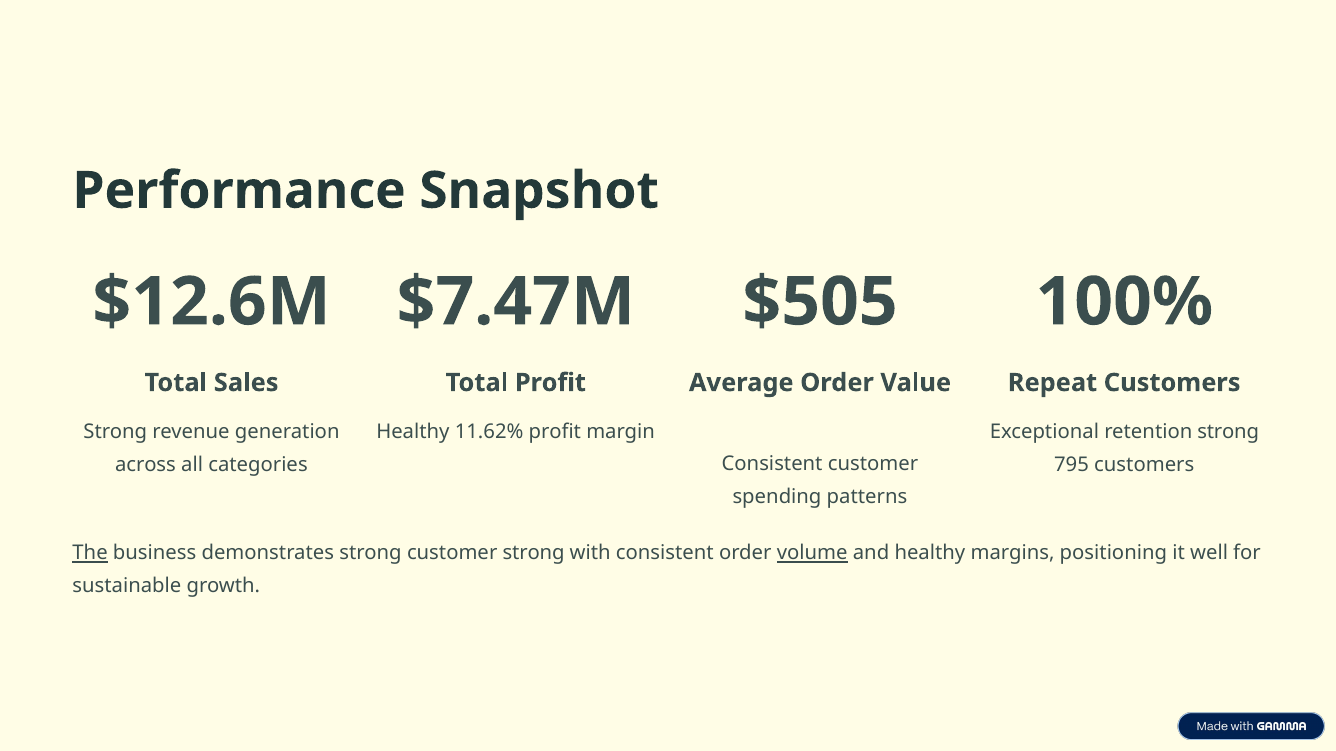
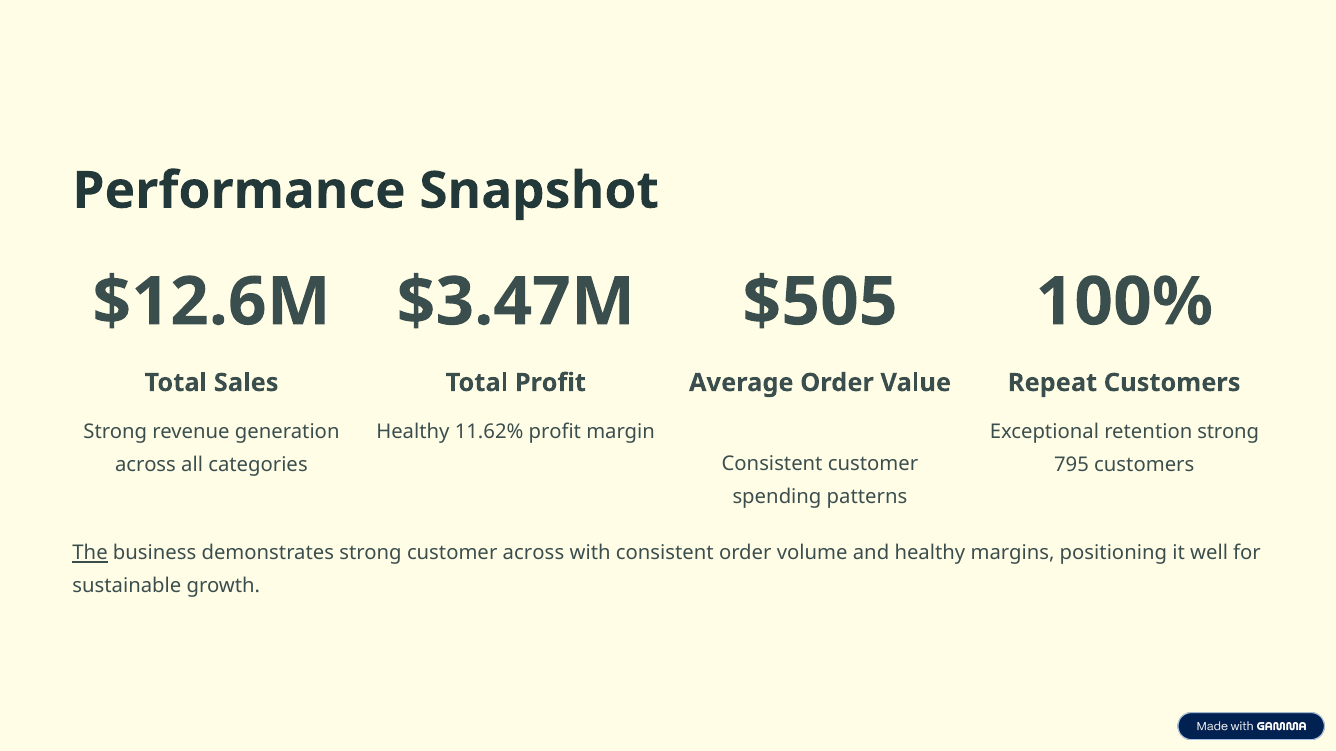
$7.47M: $7.47M -> $3.47M
customer strong: strong -> across
volume underline: present -> none
